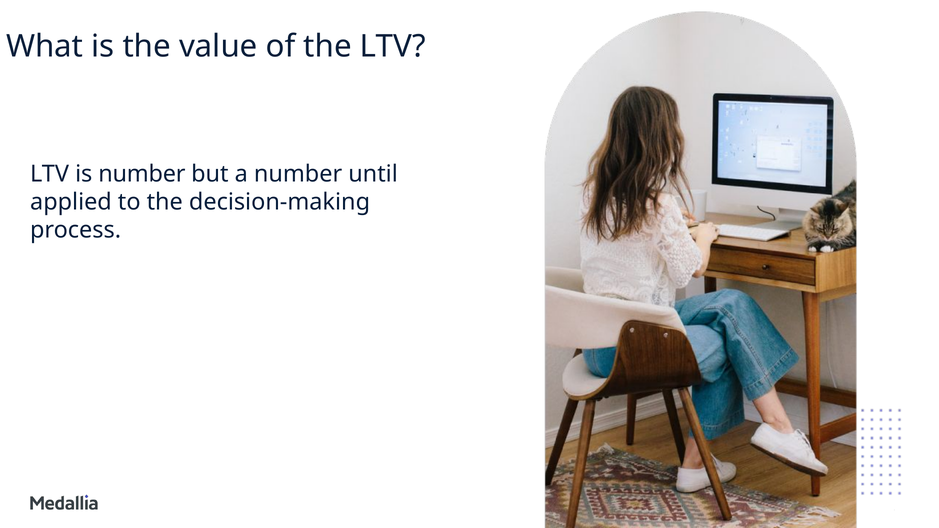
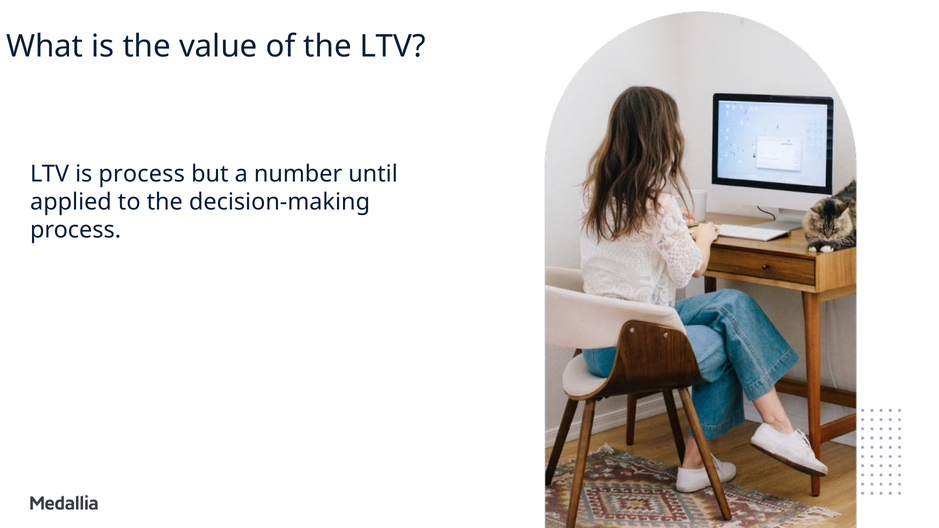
is number: number -> process
